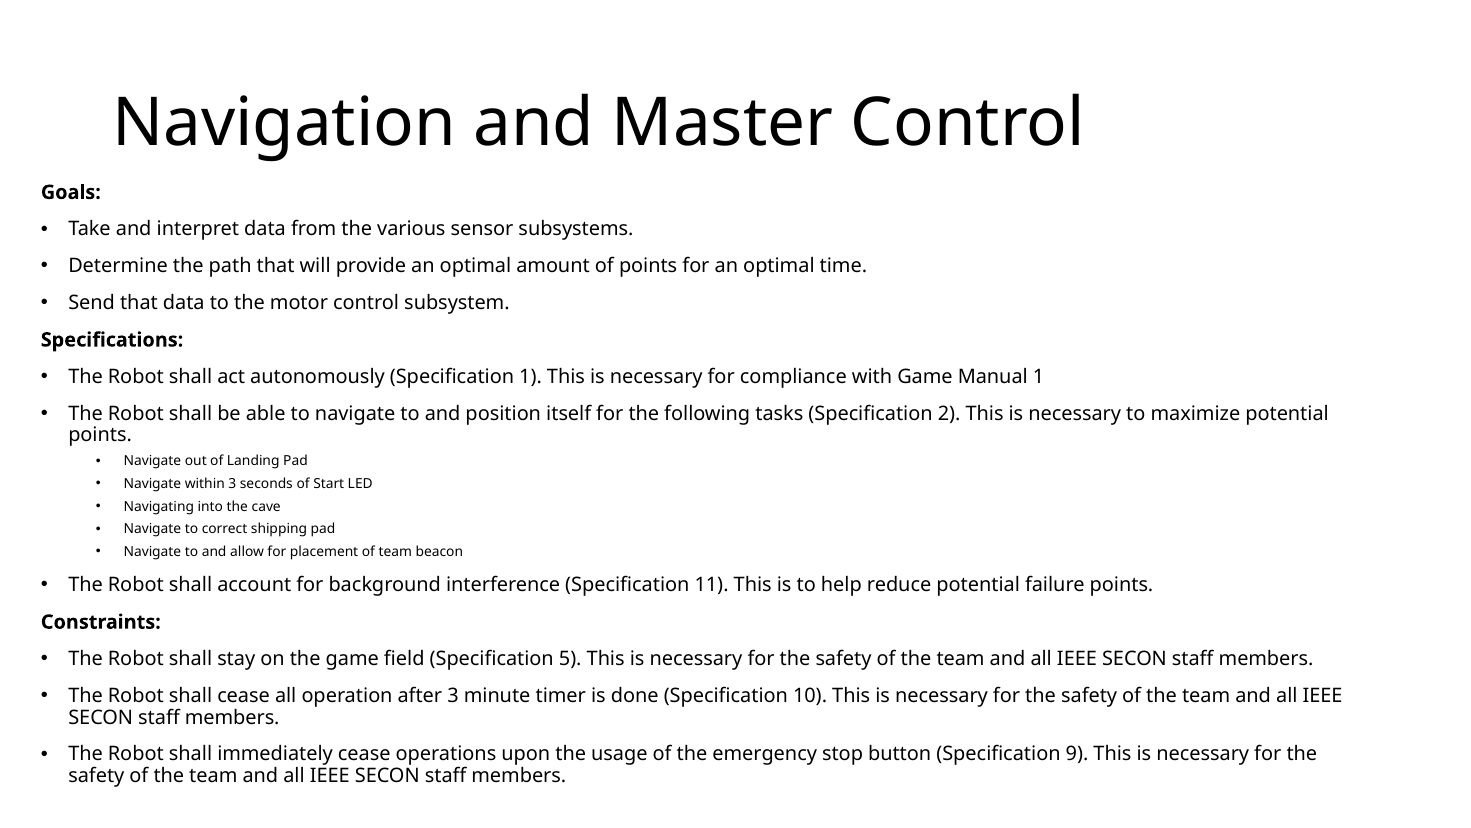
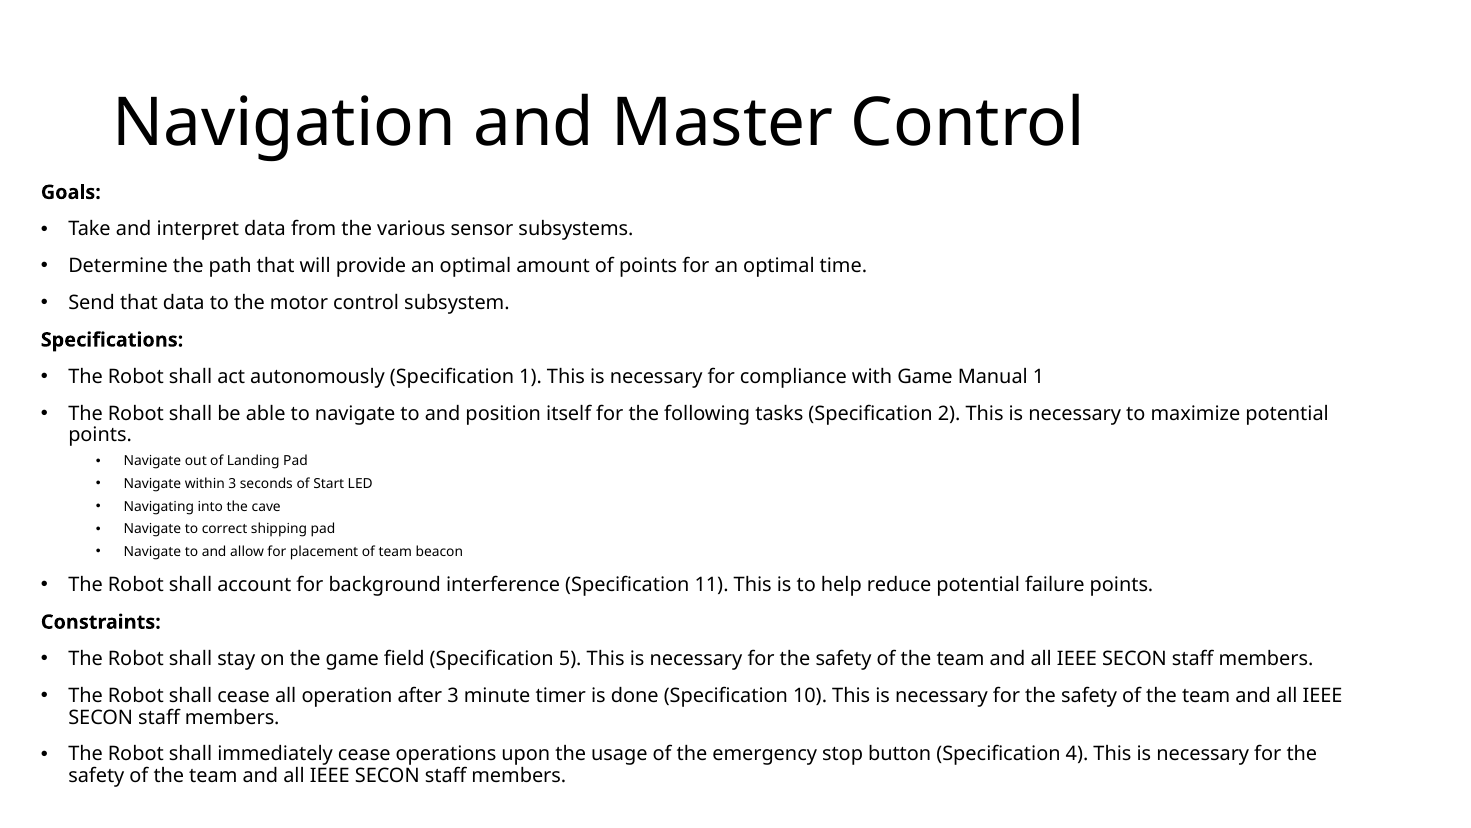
9: 9 -> 4
